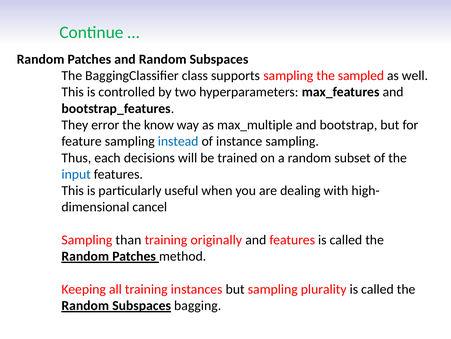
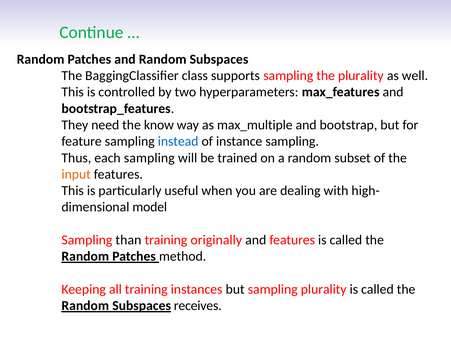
the sampled: sampled -> plurality
error: error -> need
each decisions: decisions -> sampling
input colour: blue -> orange
cancel: cancel -> model
bagging: bagging -> receives
